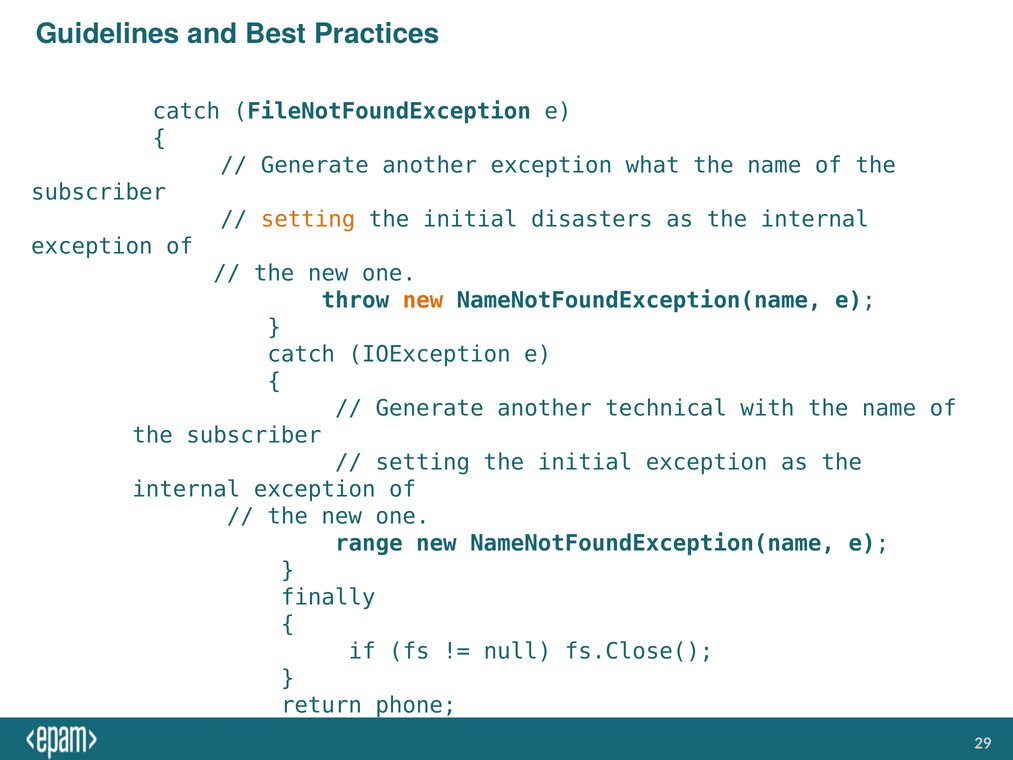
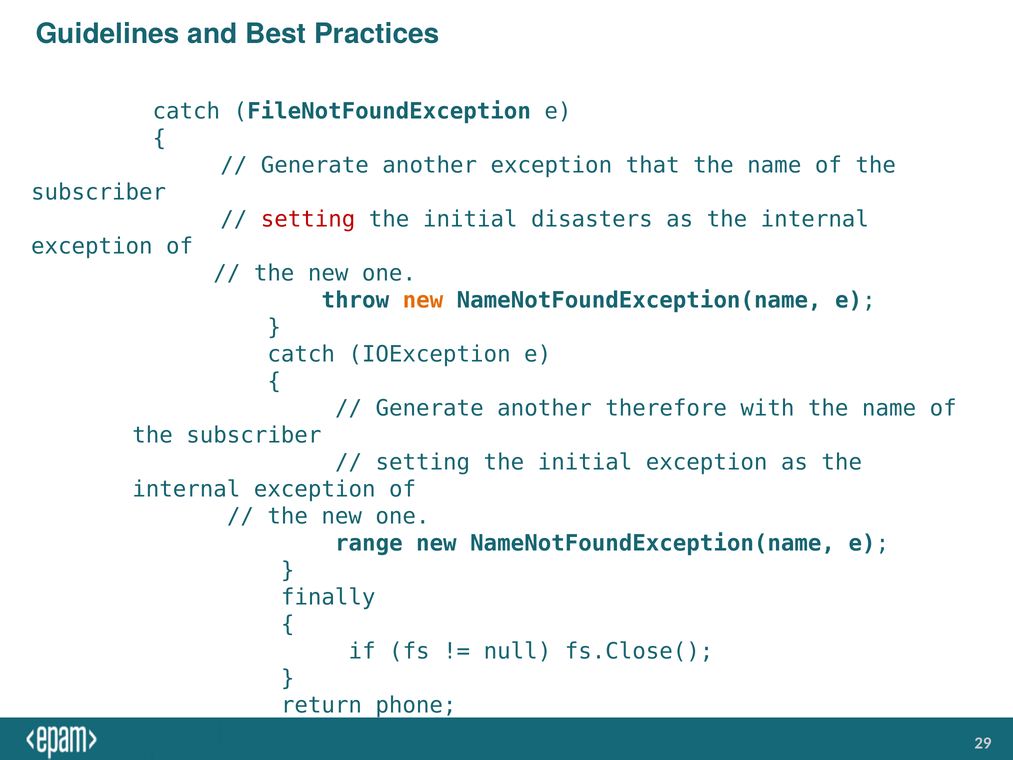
what: what -> that
setting at (308, 219) colour: orange -> red
technical: technical -> therefore
